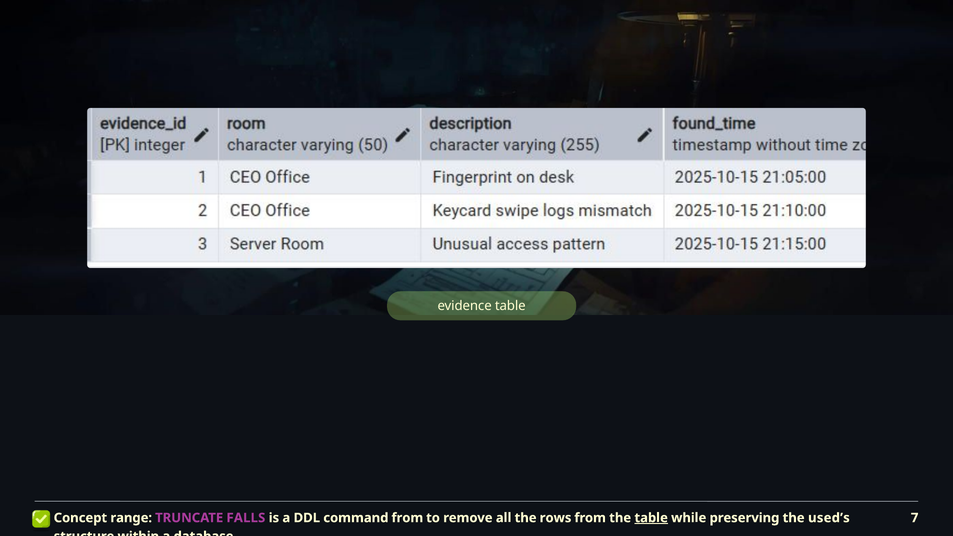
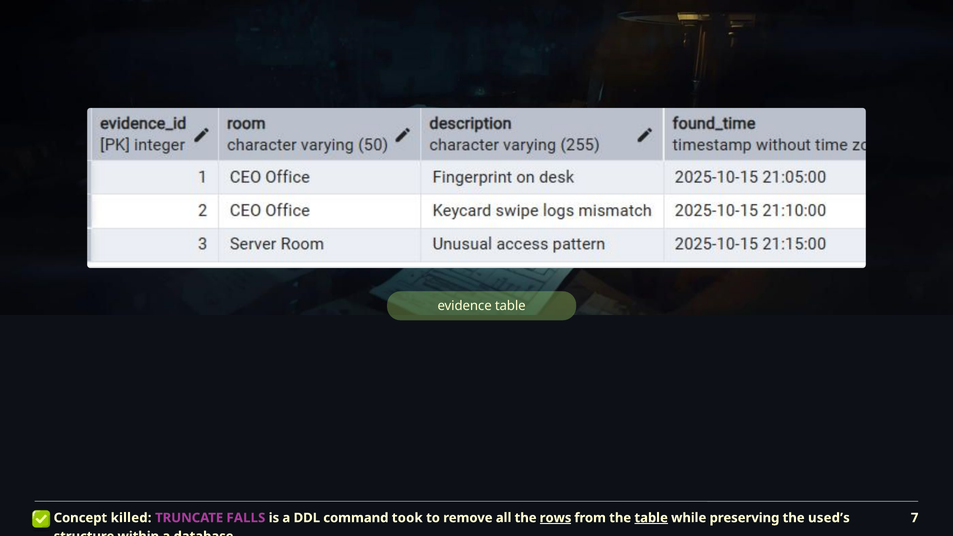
range: range -> killed
command from: from -> took
rows underline: none -> present
